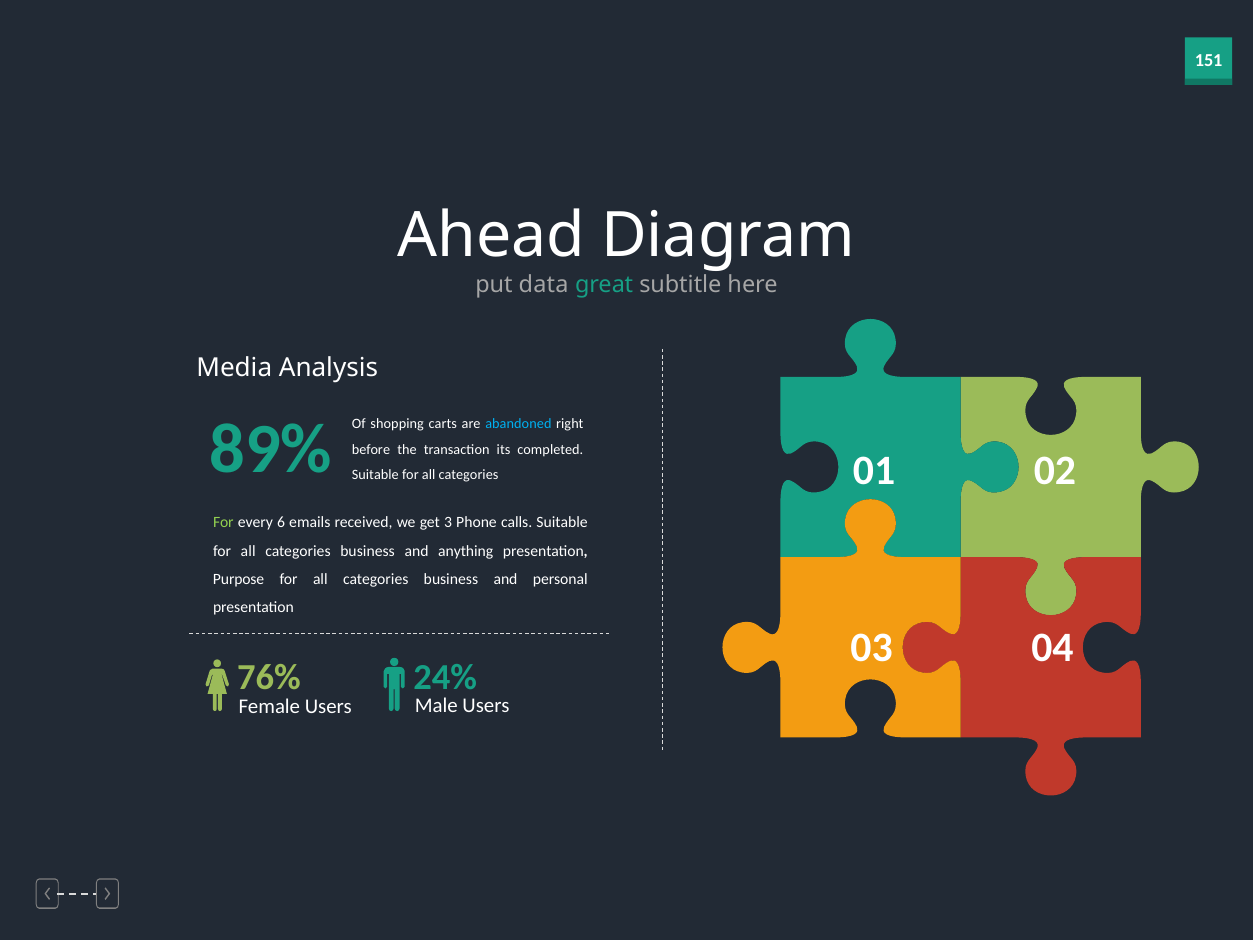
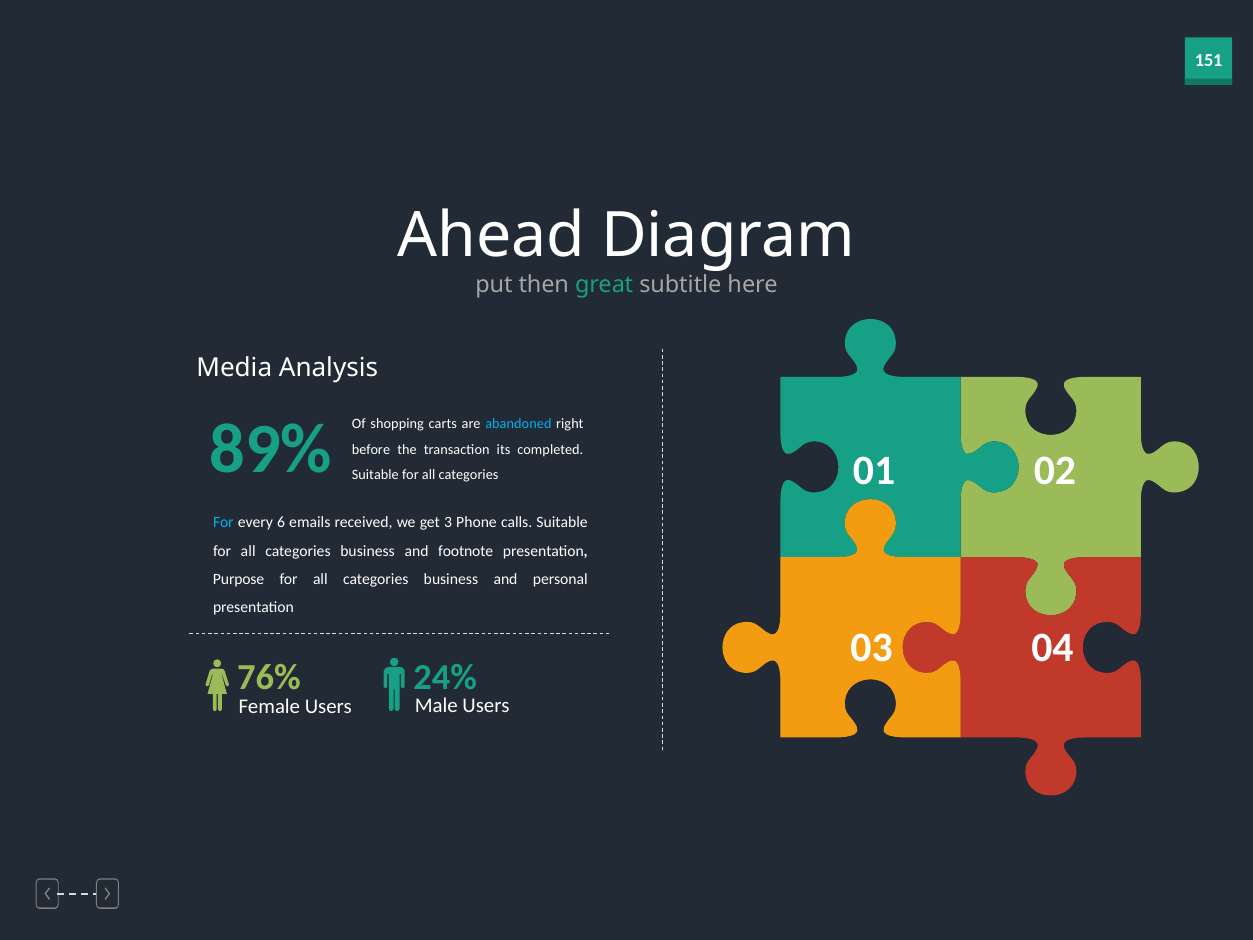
data: data -> then
For at (223, 522) colour: light green -> light blue
anything: anything -> footnote
